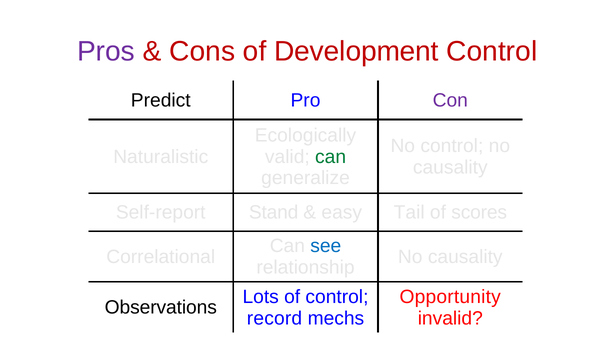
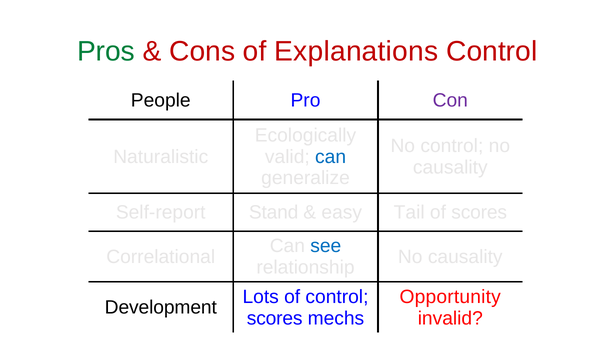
Pros colour: purple -> green
Development: Development -> Explanations
Predict: Predict -> People
can at (331, 157) colour: green -> blue
Observations: Observations -> Development
record at (274, 318): record -> scores
